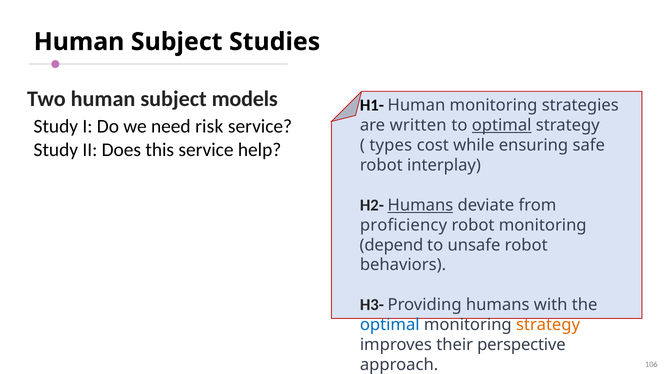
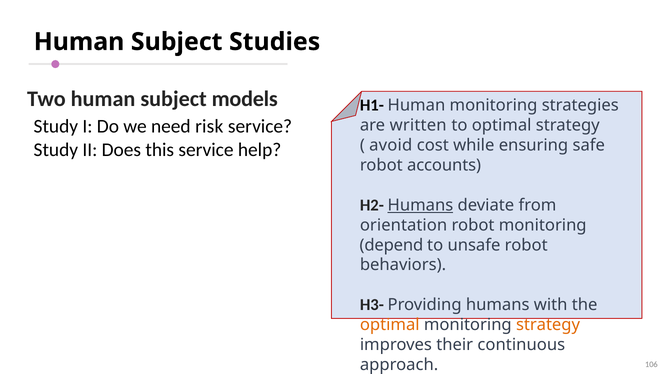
optimal at (502, 125) underline: present -> none
types: types -> avoid
interplay: interplay -> accounts
proficiency: proficiency -> orientation
optimal at (390, 325) colour: blue -> orange
perspective: perspective -> continuous
